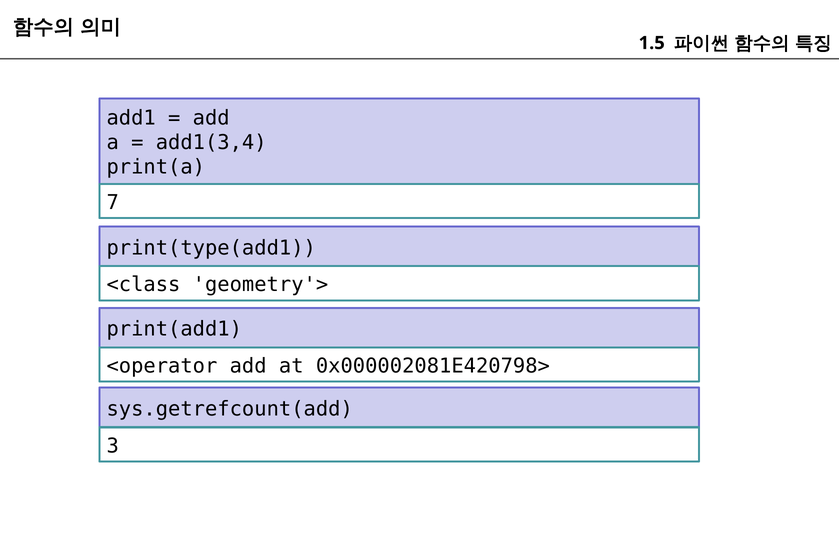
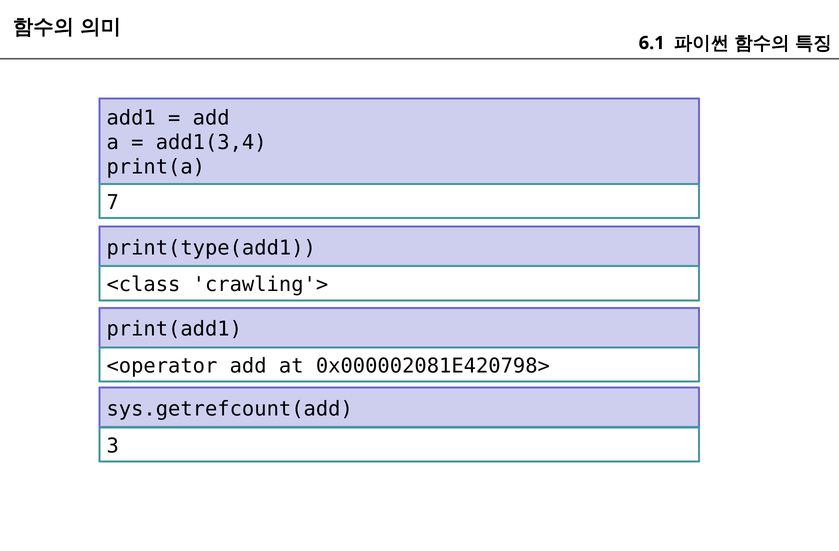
1.5: 1.5 -> 6.1
geometry'>: geometry'> -> crawling'>
